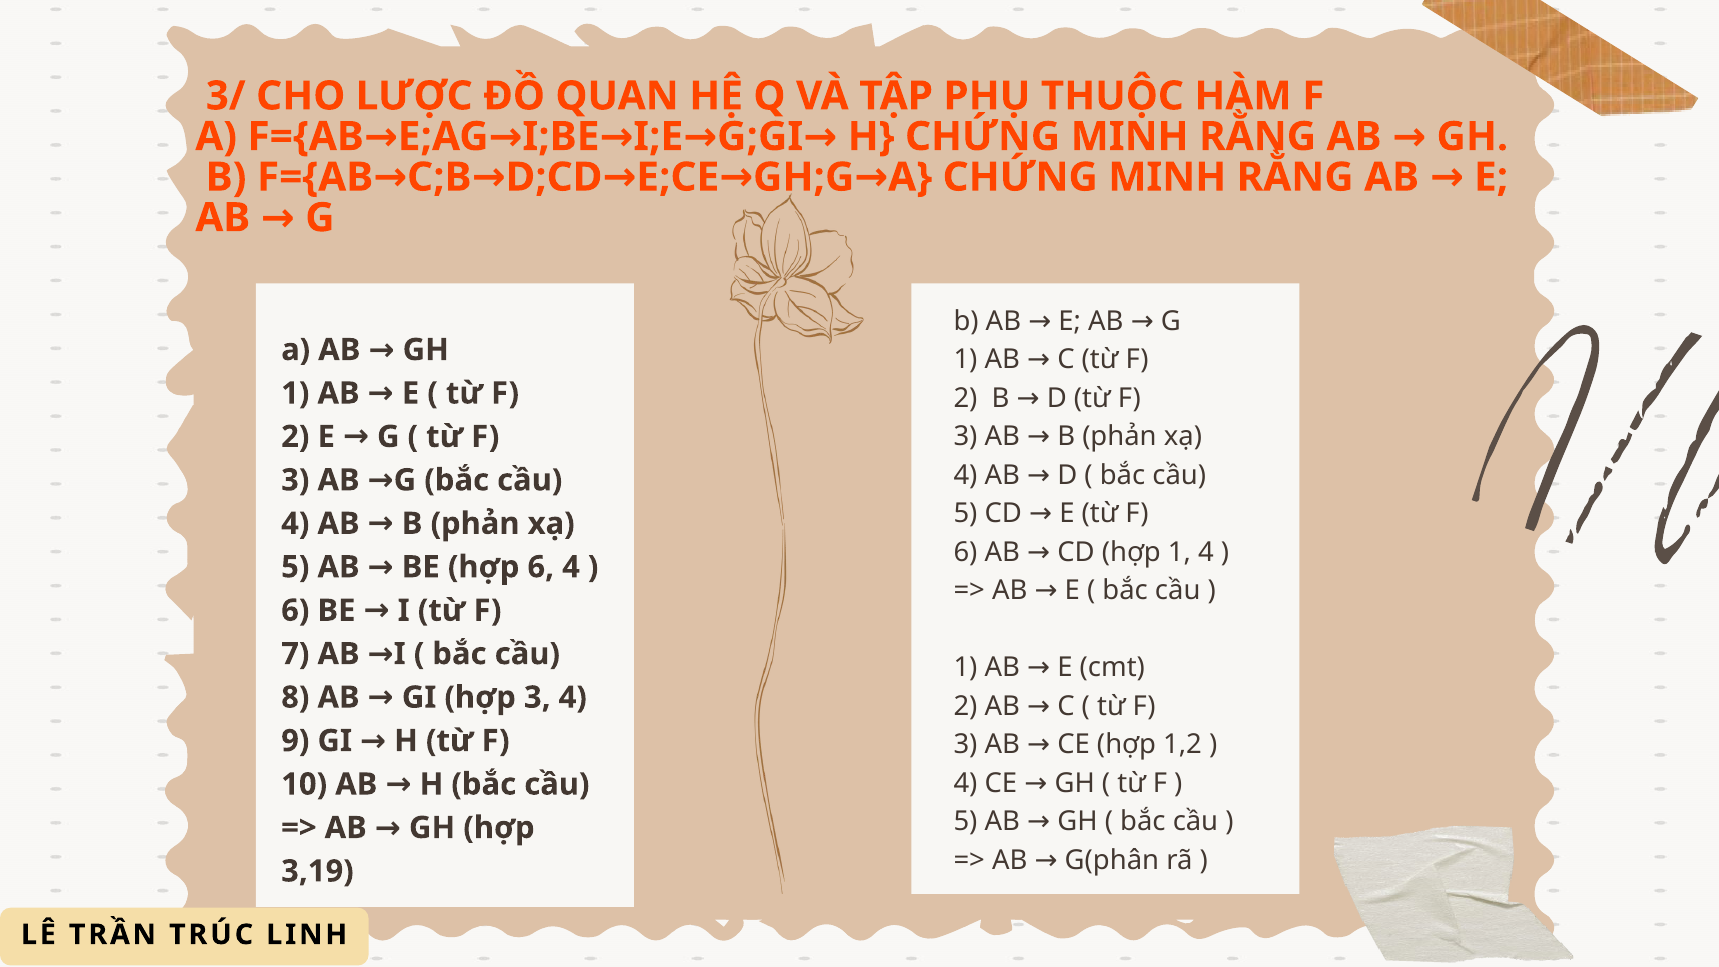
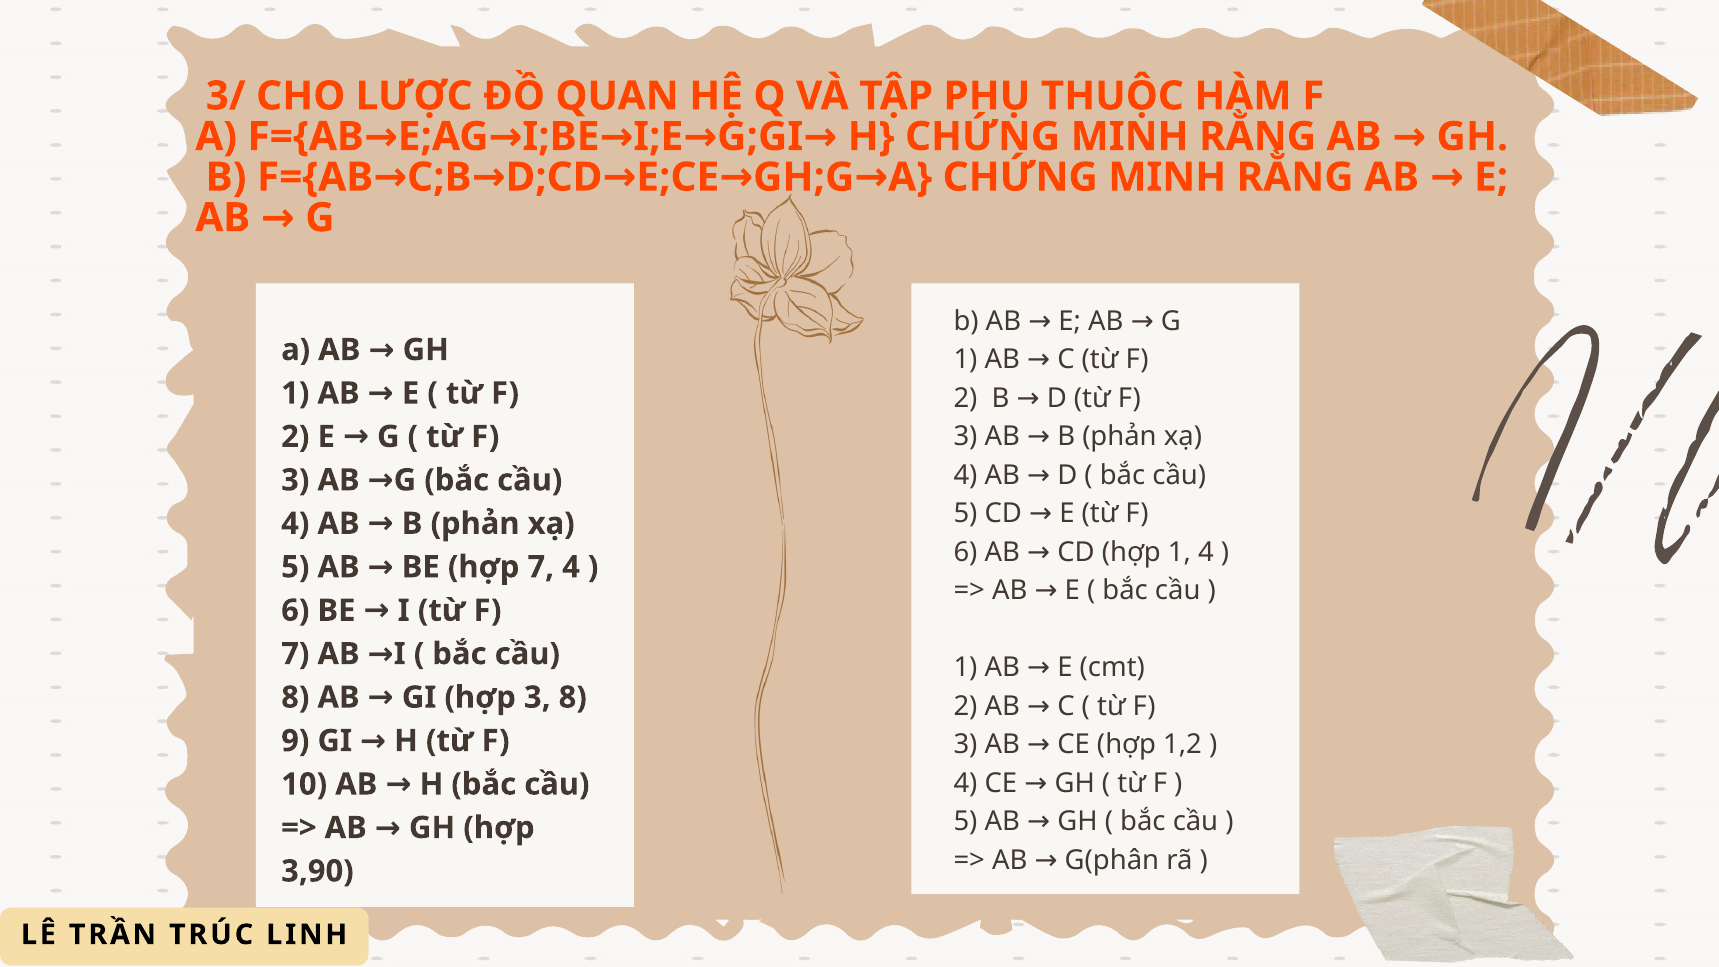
hợp 6: 6 -> 7
3 4: 4 -> 8
3,19: 3,19 -> 3,90
